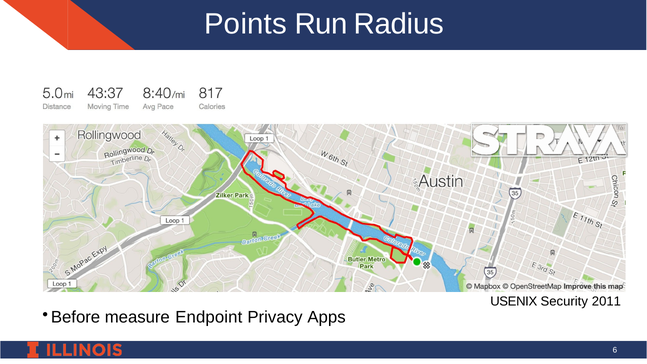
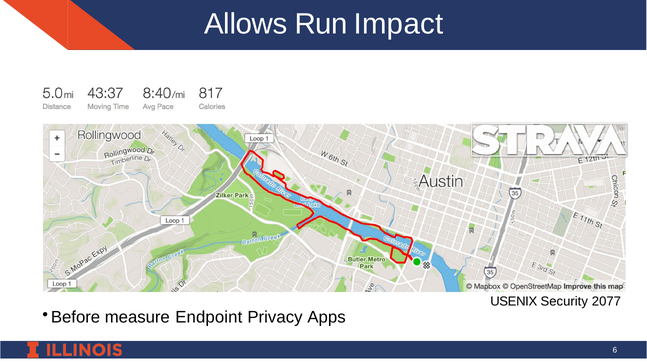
Points: Points -> Allows
Radius: Radius -> Impact
2011: 2011 -> 2077
